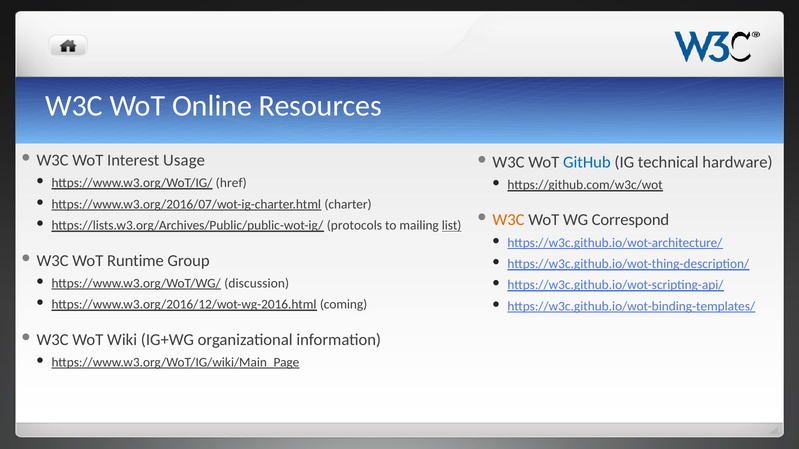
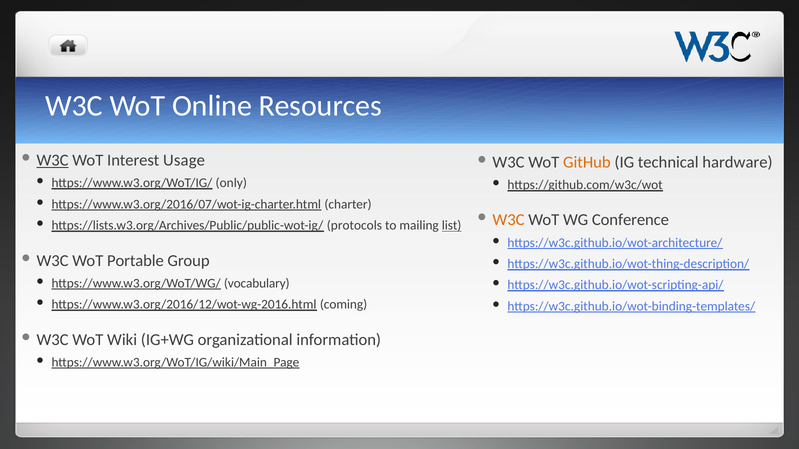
W3C at (53, 160) underline: none -> present
GitHub colour: blue -> orange
href: href -> only
Correspond: Correspond -> Conference
Runtime: Runtime -> Portable
discussion: discussion -> vocabulary
